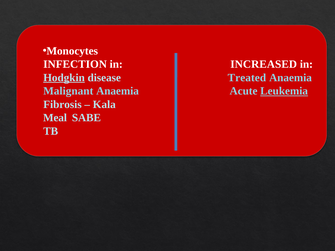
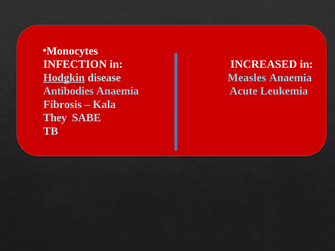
Treated: Treated -> Measles
Malignant: Malignant -> Antibodies
Leukemia underline: present -> none
Meal: Meal -> They
